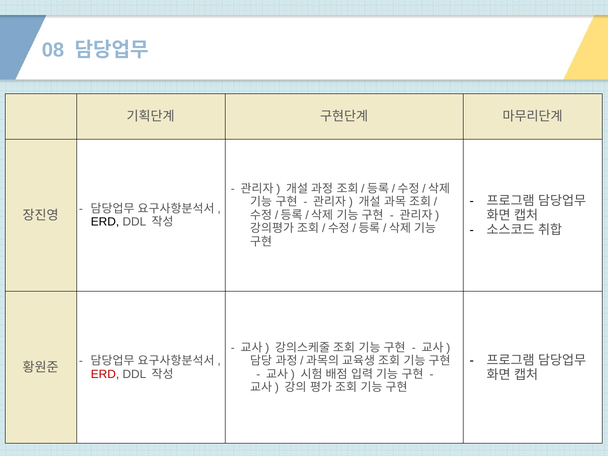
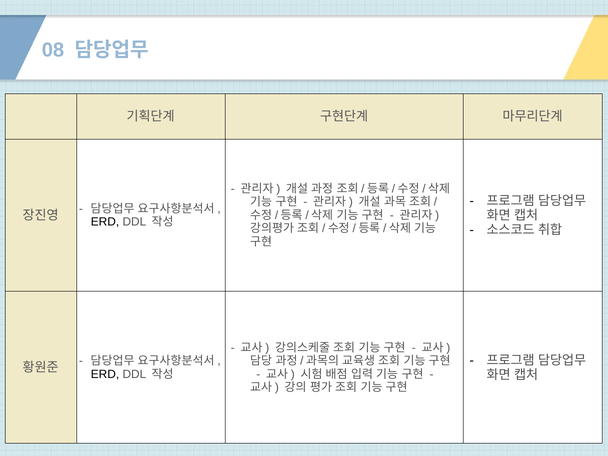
ERD at (105, 374) colour: red -> black
